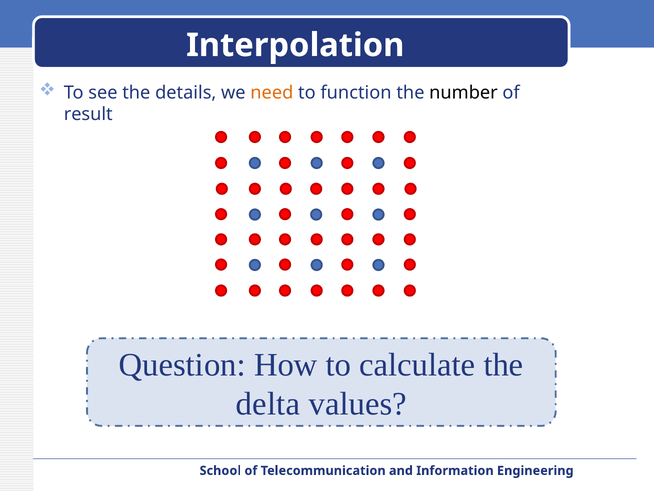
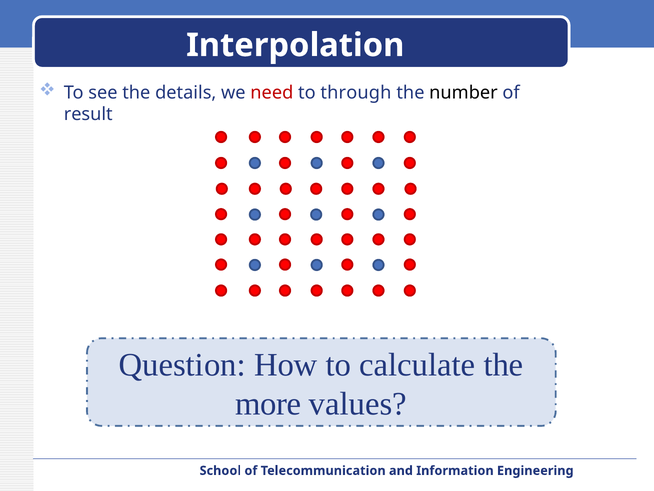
need colour: orange -> red
function: function -> through
delta: delta -> more
